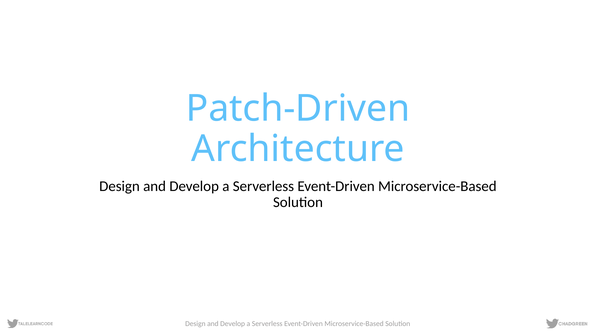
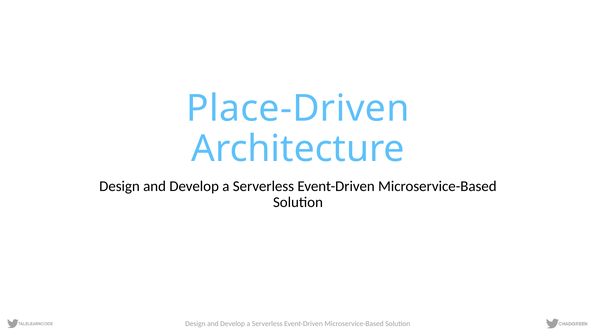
Patch-Driven: Patch-Driven -> Place-Driven
